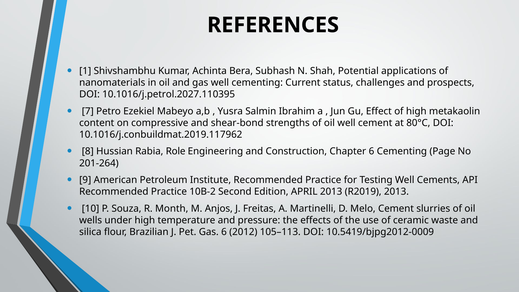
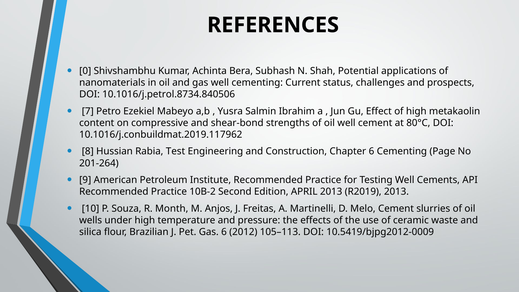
1: 1 -> 0
10.1016/j.petrol.2027.110395: 10.1016/j.petrol.2027.110395 -> 10.1016/j.petrol.8734.840506
Role: Role -> Test
